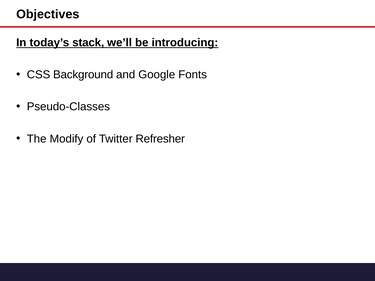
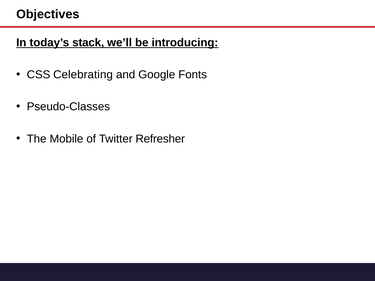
Background: Background -> Celebrating
Modify: Modify -> Mobile
